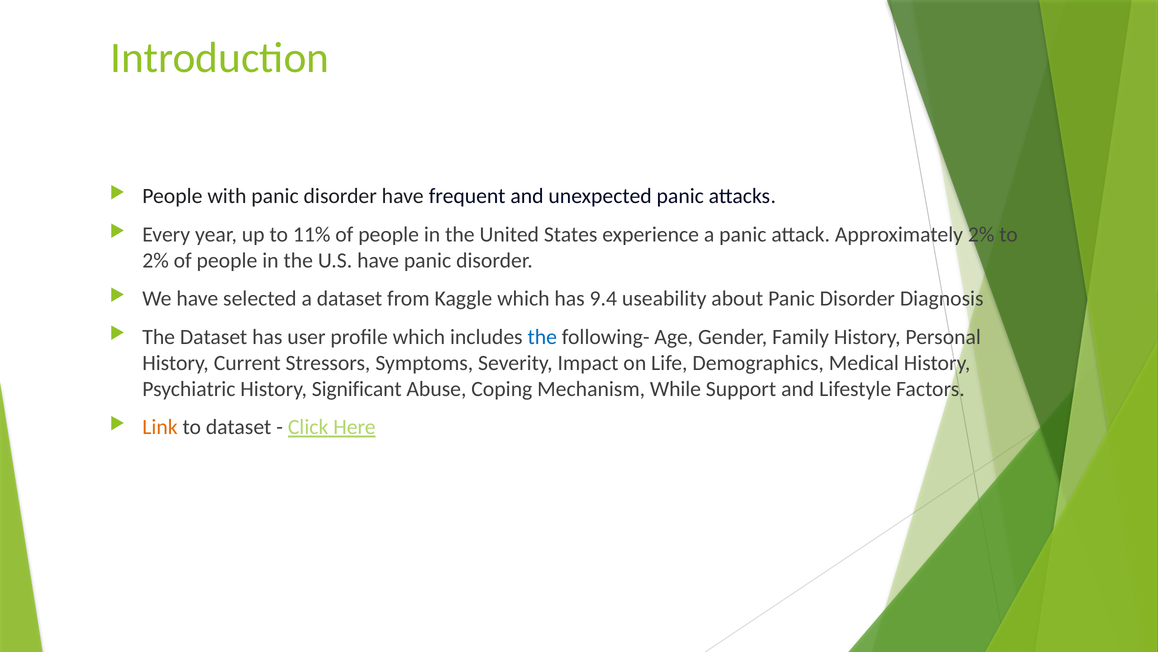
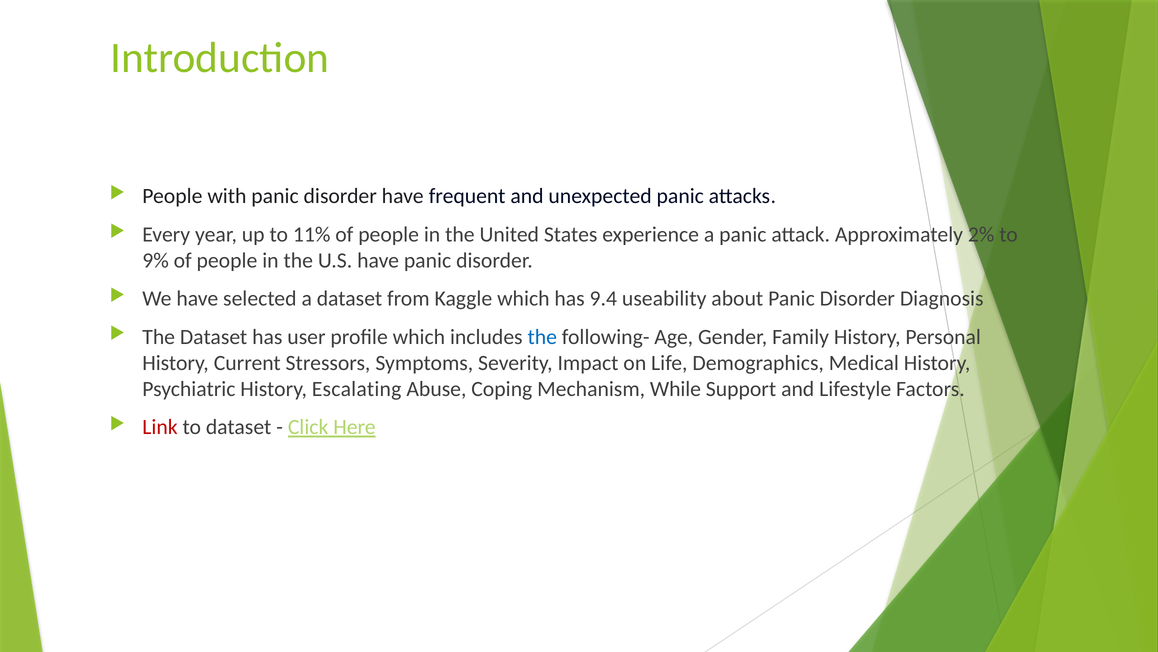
2% at (156, 260): 2% -> 9%
Significant: Significant -> Escalating
Link colour: orange -> red
